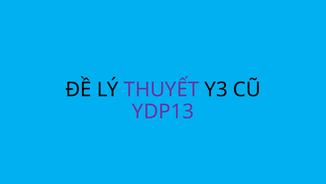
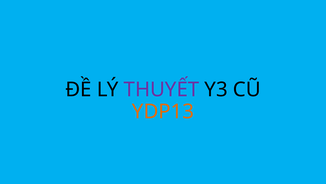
YDP13 colour: purple -> orange
